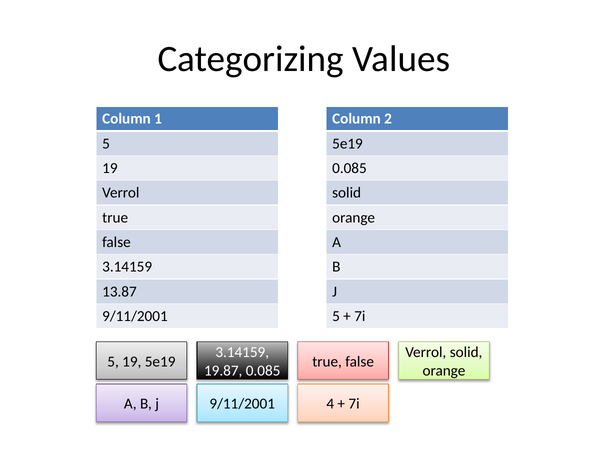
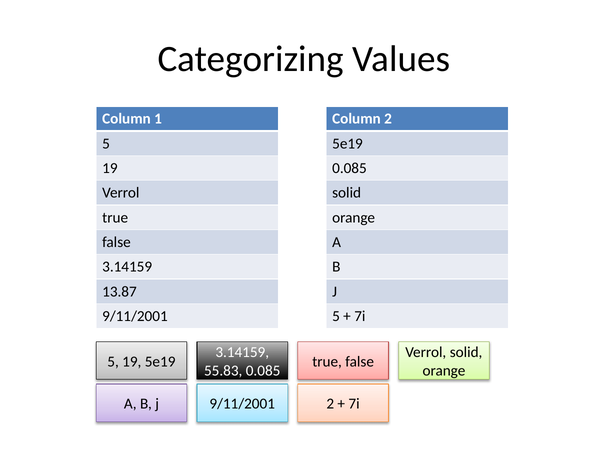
19.87: 19.87 -> 55.83
9/11/2001 4: 4 -> 2
